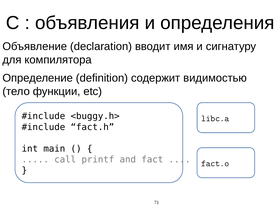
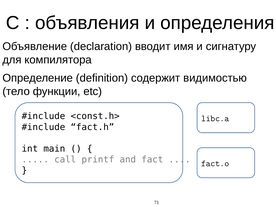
<buggy.h>: <buggy.h> -> <const.h>
